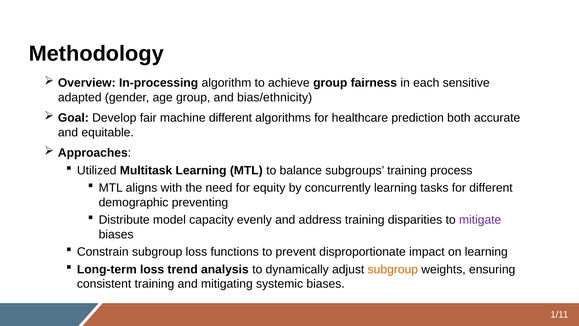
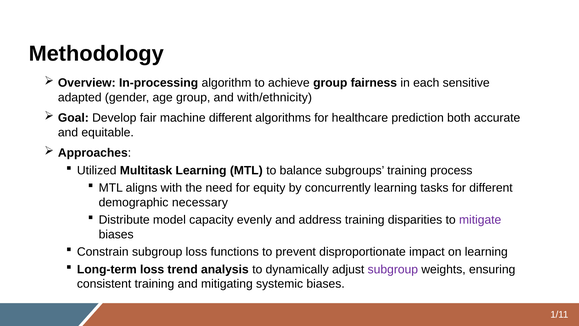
bias/ethnicity: bias/ethnicity -> with/ethnicity
preventing: preventing -> necessary
subgroup at (393, 269) colour: orange -> purple
